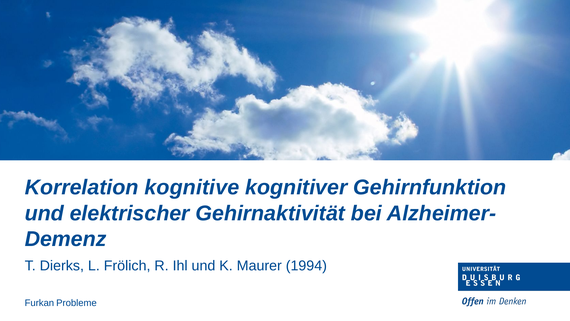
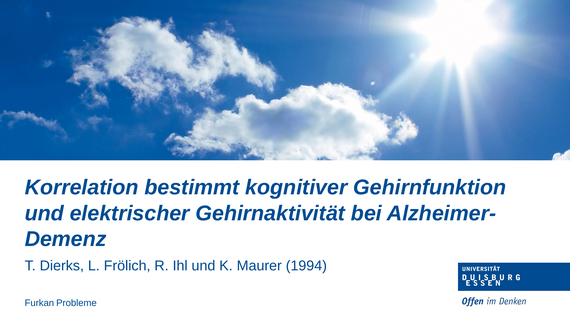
kognitive: kognitive -> bestimmt
